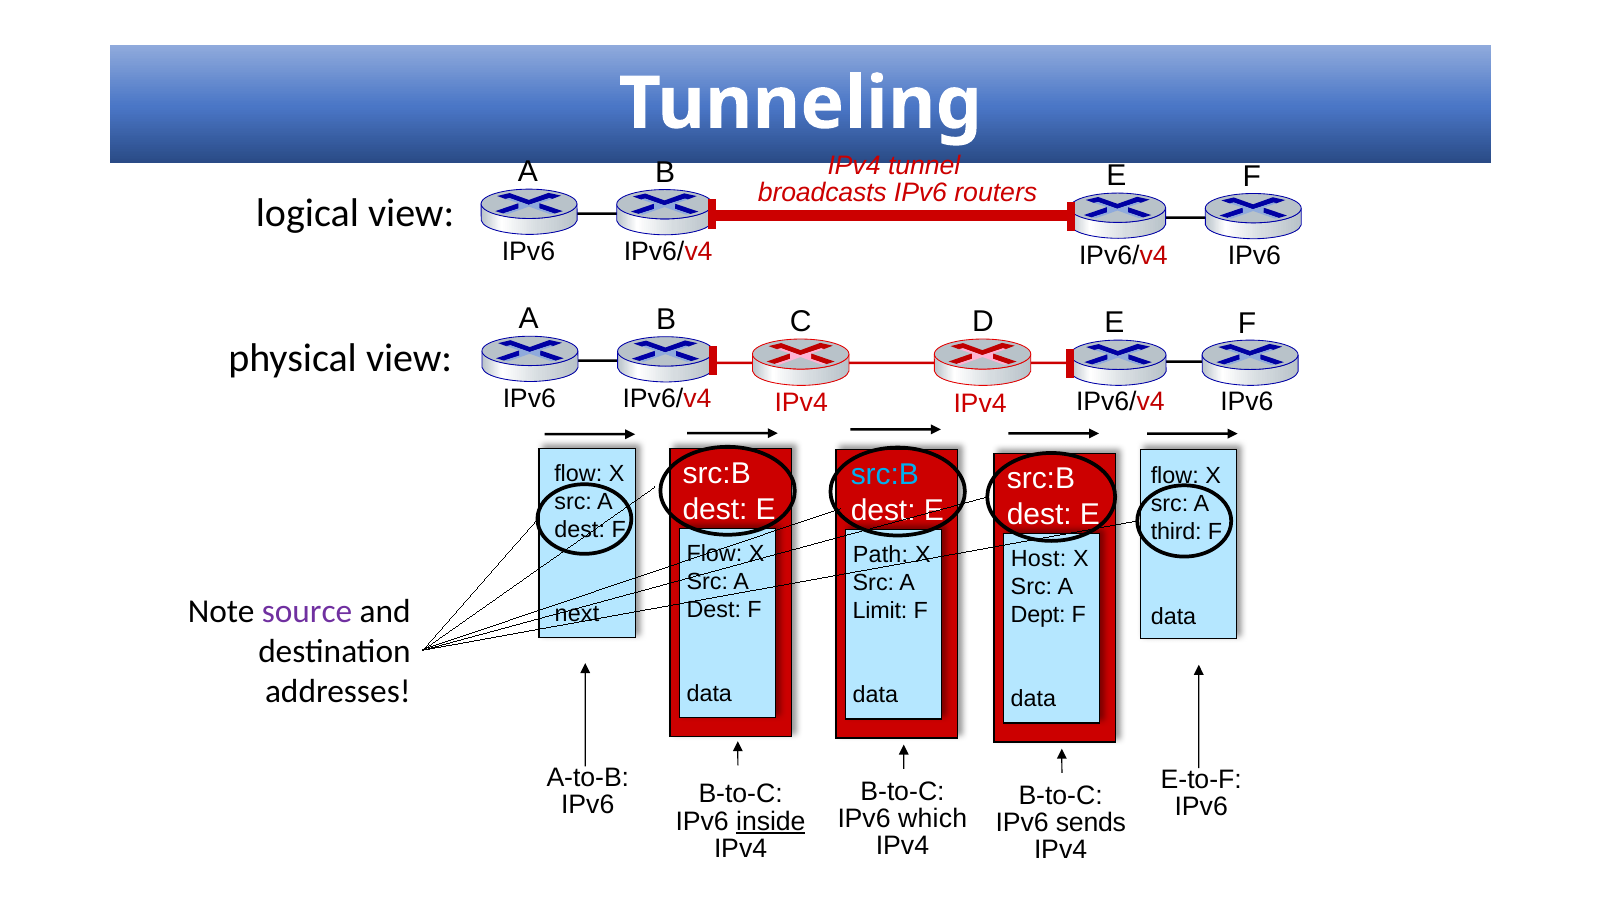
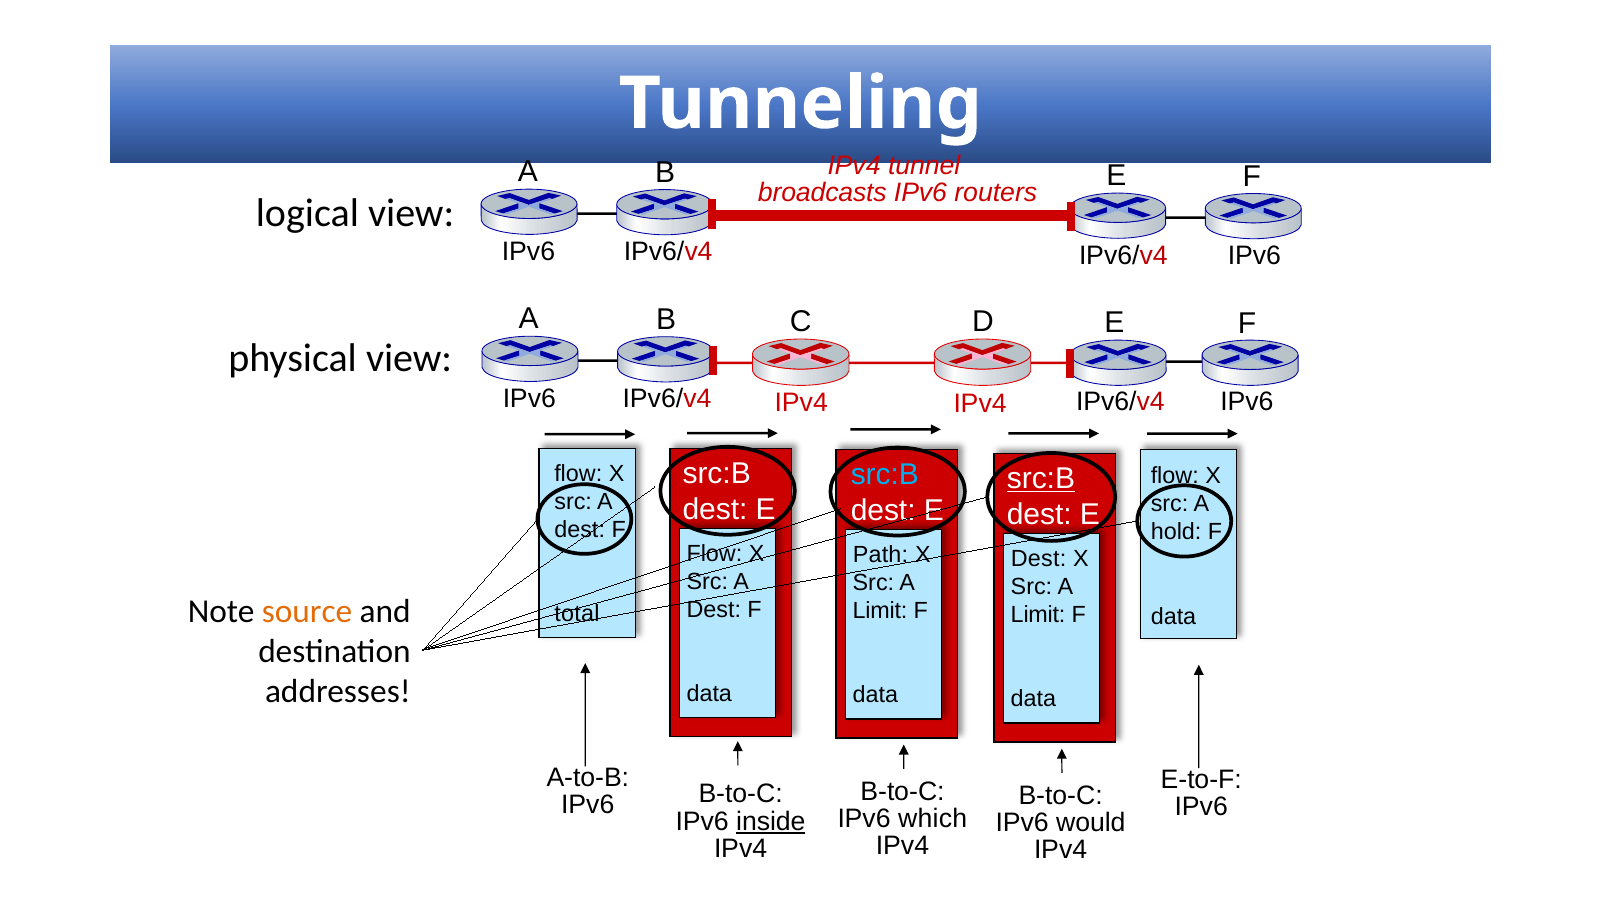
src:B at (1041, 478) underline: none -> present
third: third -> hold
Host at (1039, 559): Host -> Dest
source colour: purple -> orange
next: next -> total
Dept at (1038, 615): Dept -> Limit
sends: sends -> would
